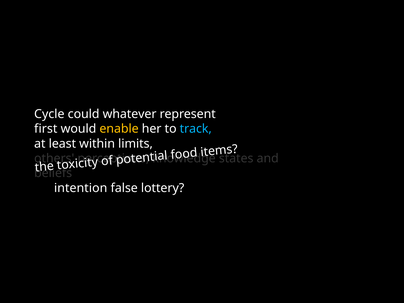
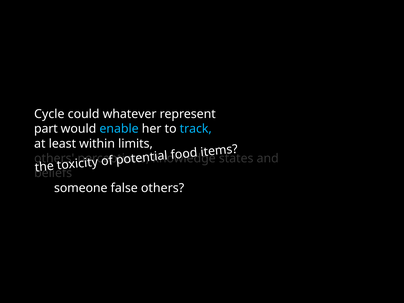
first: first -> part
enable colour: yellow -> light blue
intention: intention -> someone
false lottery: lottery -> others
